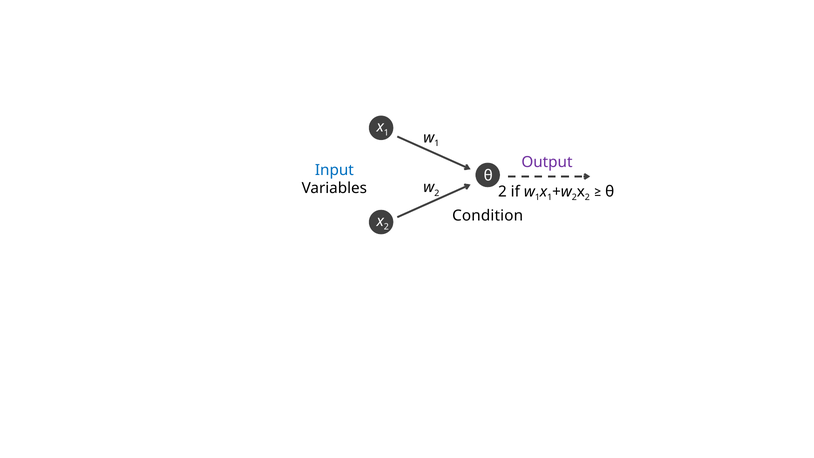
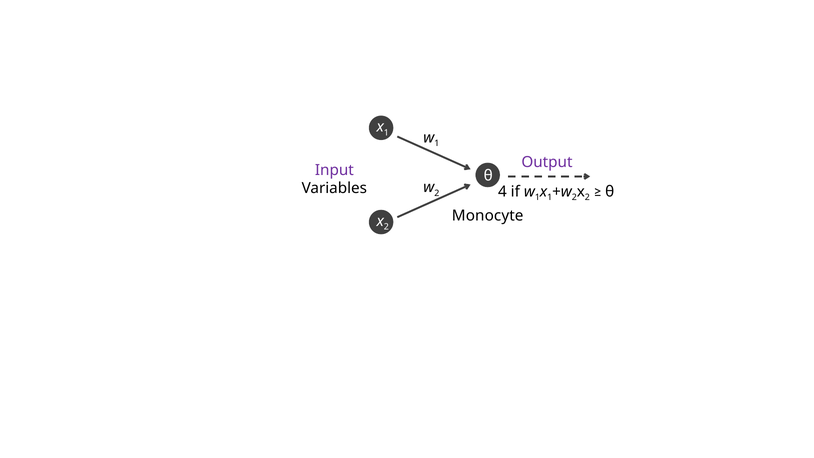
Input colour: blue -> purple
2 at (502, 192): 2 -> 4
Condition: Condition -> Monocyte
